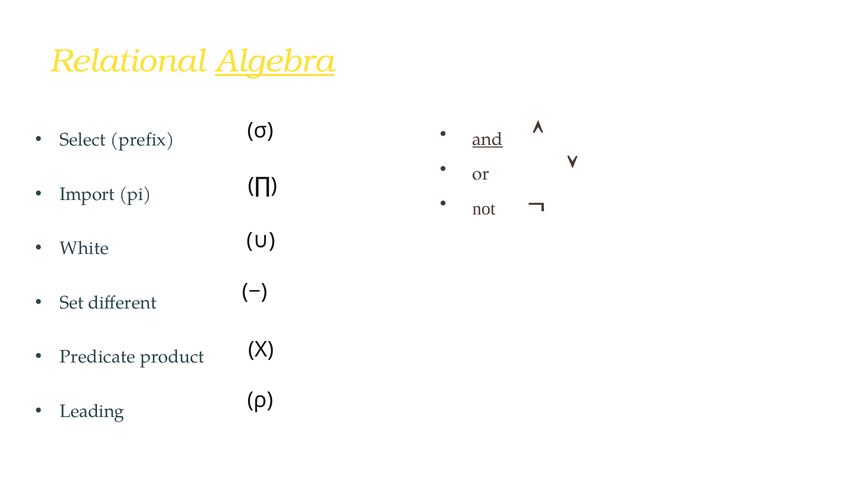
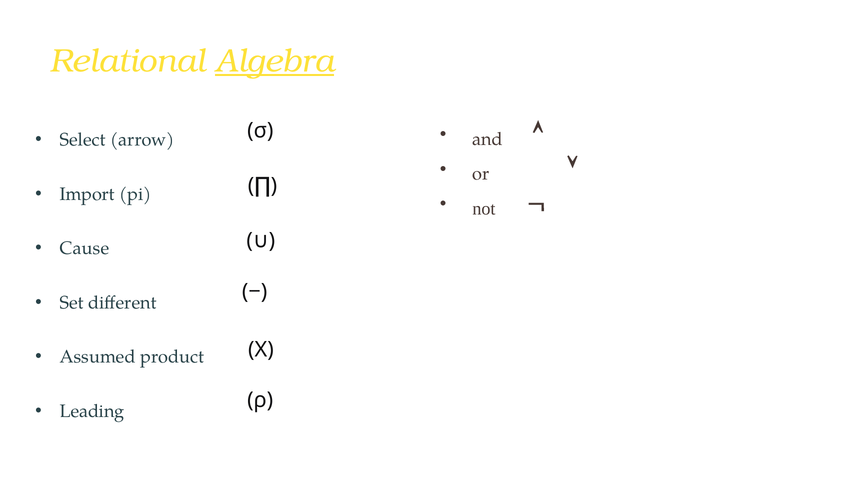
prefix: prefix -> arrow
and underline: present -> none
White: White -> Cause
Predicate: Predicate -> Assumed
